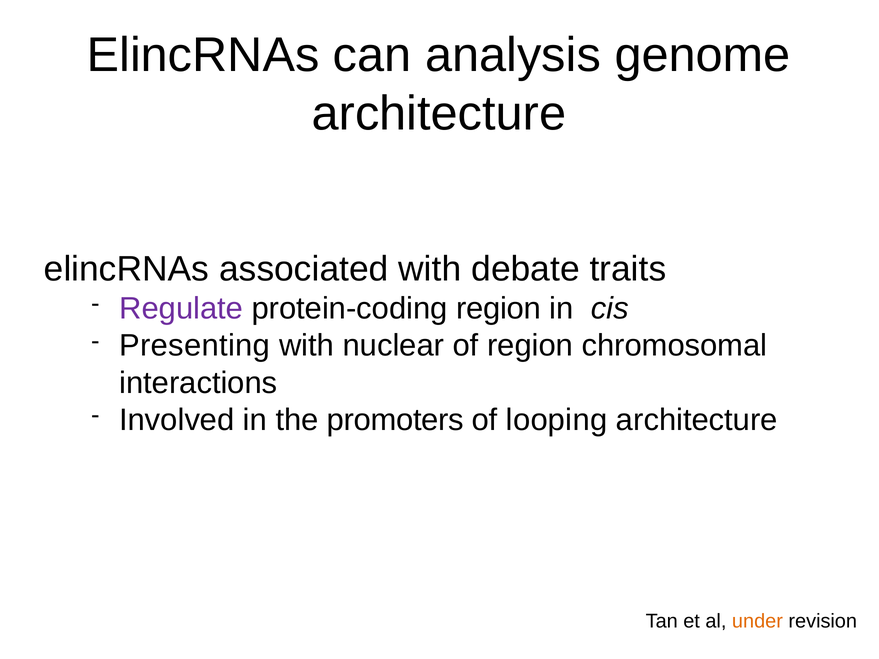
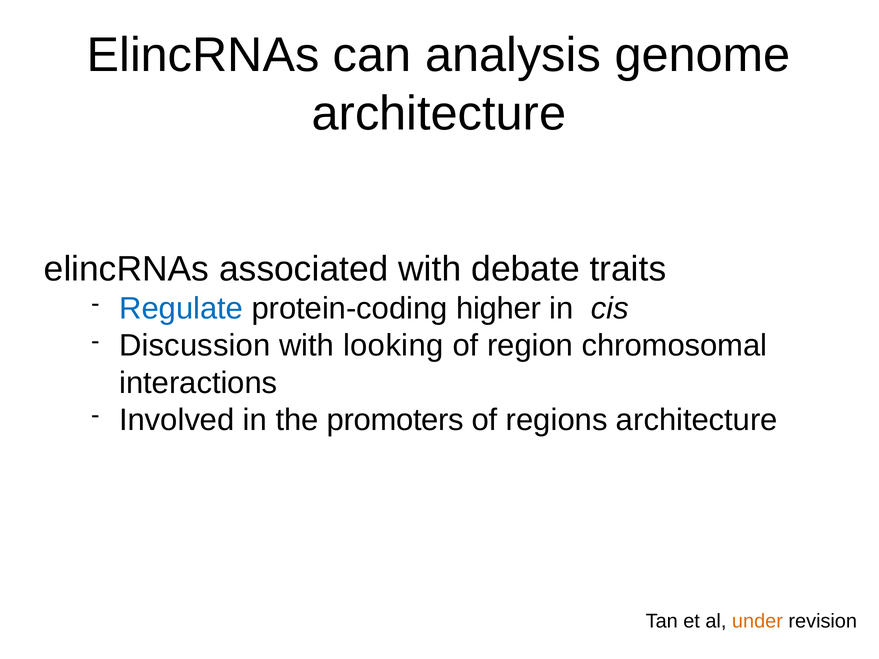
Regulate colour: purple -> blue
protein-coding region: region -> higher
Presenting: Presenting -> Discussion
nuclear: nuclear -> looking
looping: looping -> regions
